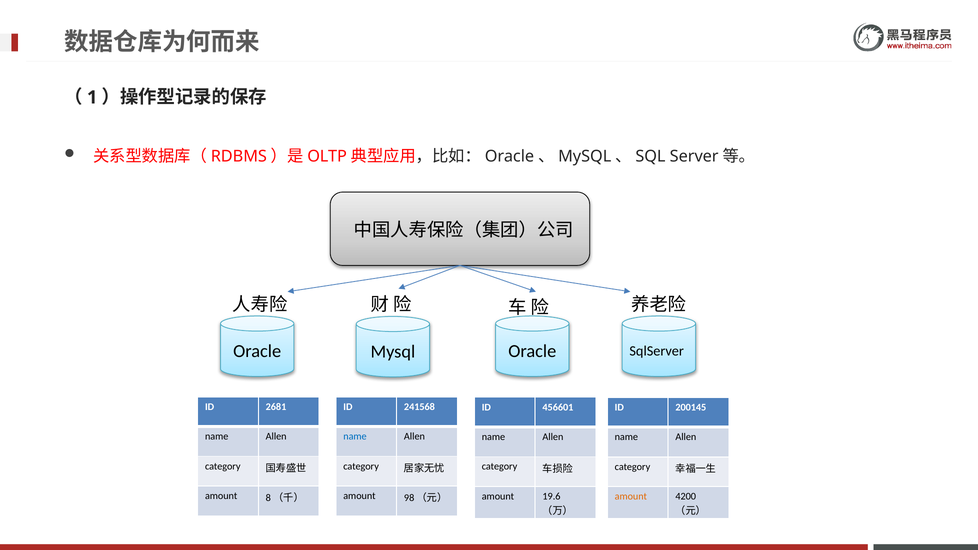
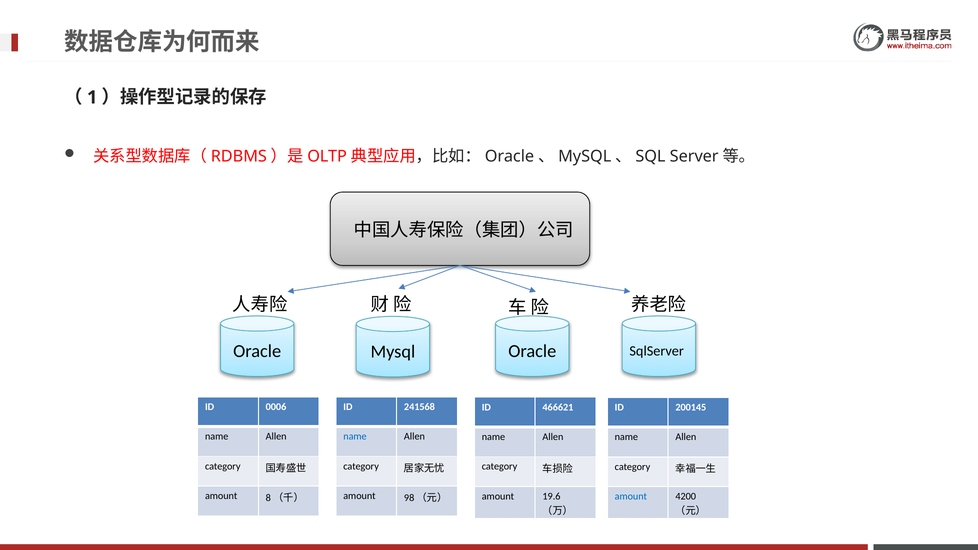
2681: 2681 -> 0006
456601: 456601 -> 466621
amount at (631, 497) colour: orange -> blue
